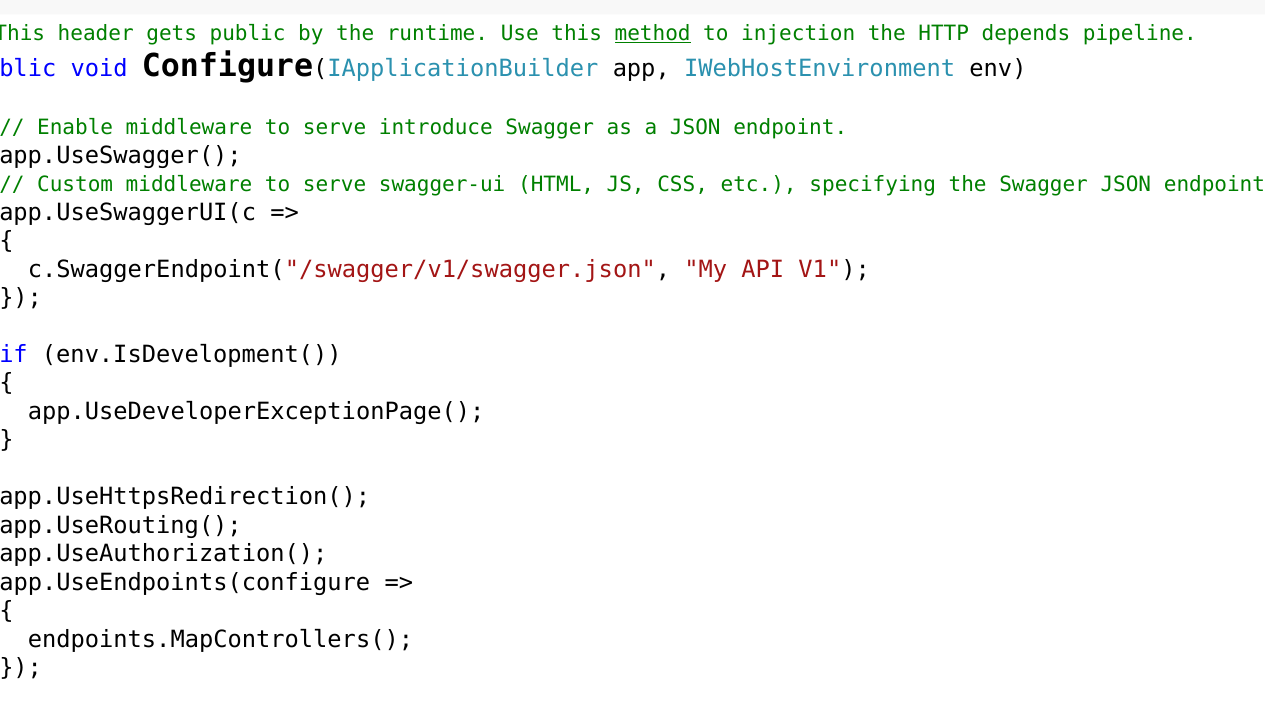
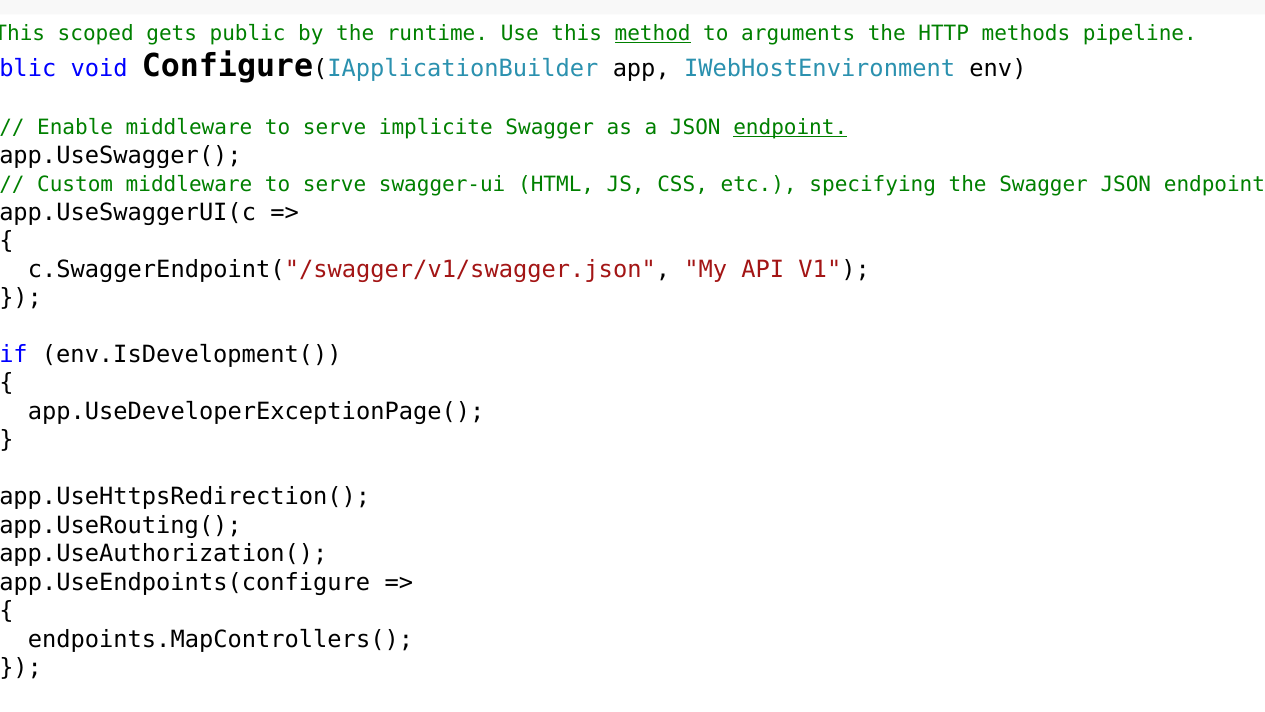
header: header -> scoped
injection: injection -> arguments
depends: depends -> methods
introduce: introduce -> implicite
endpoint at (790, 128) underline: none -> present
